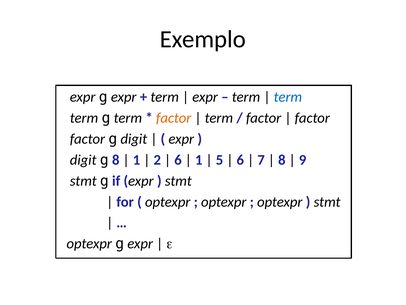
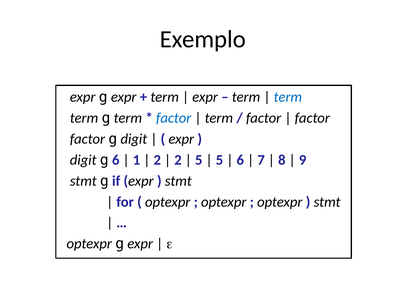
factor at (174, 118) colour: orange -> blue
g 8: 8 -> 6
6 at (178, 160): 6 -> 2
1 at (199, 160): 1 -> 5
